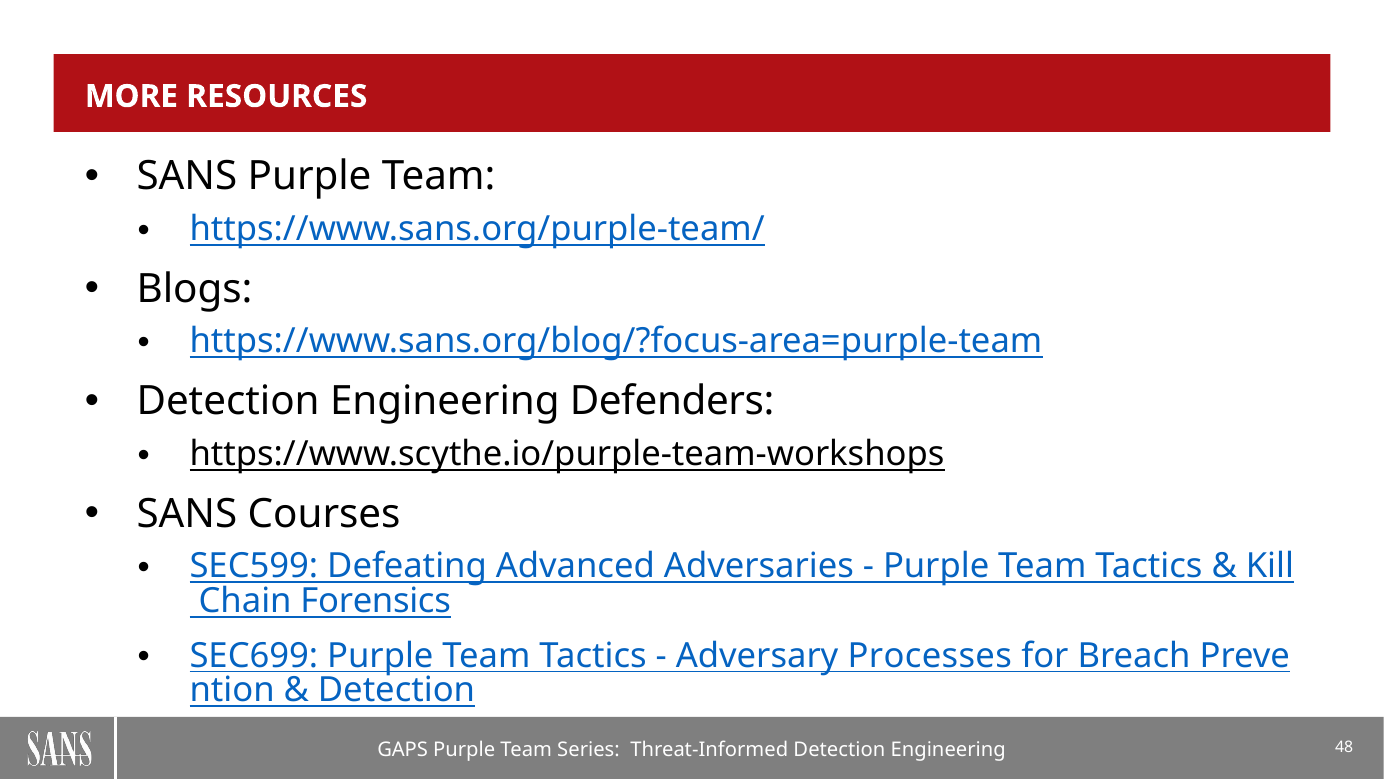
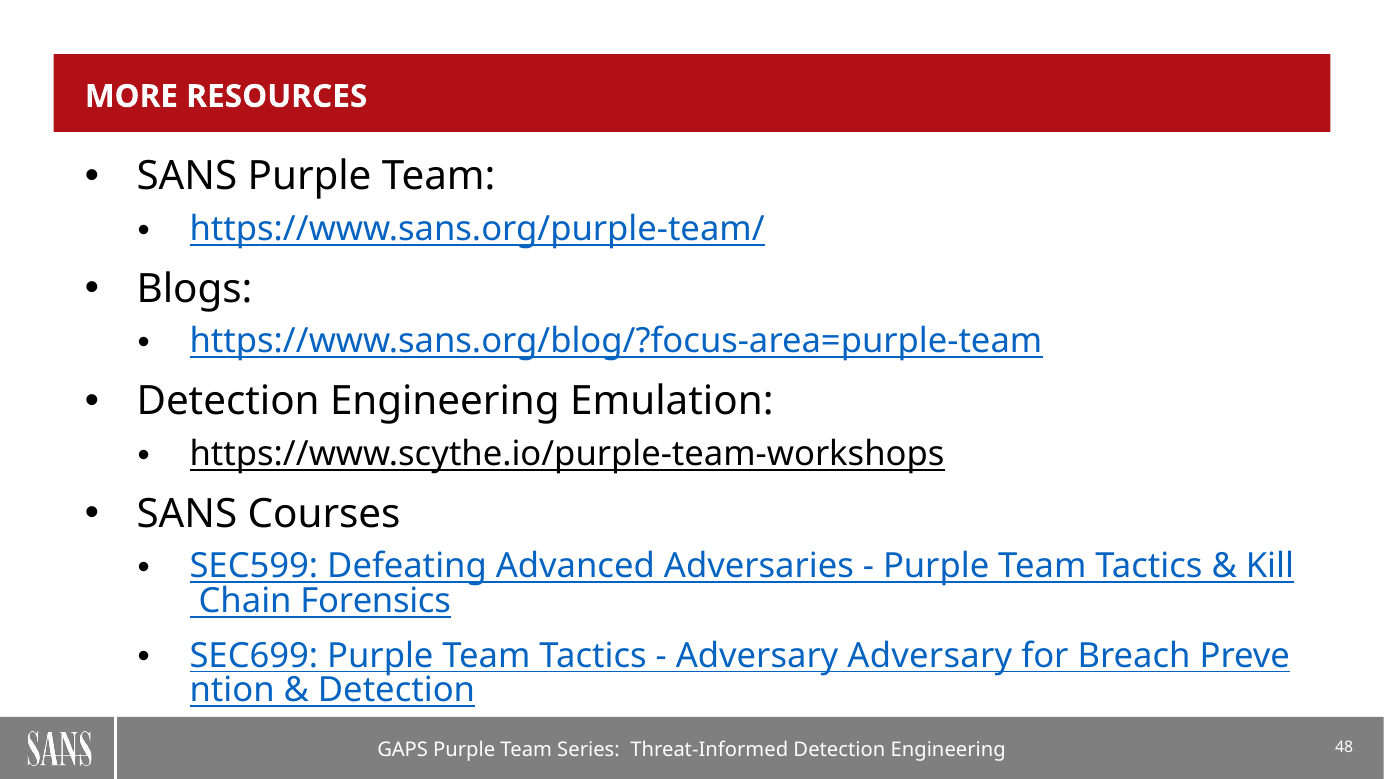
Defenders: Defenders -> Emulation
Adversary Processes: Processes -> Adversary
